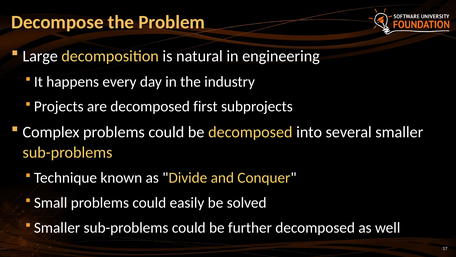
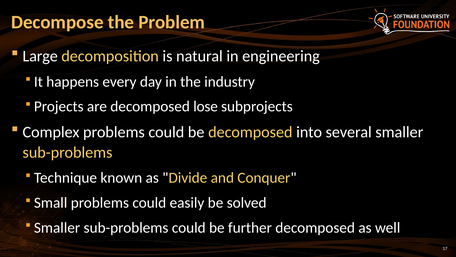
first: first -> lose
